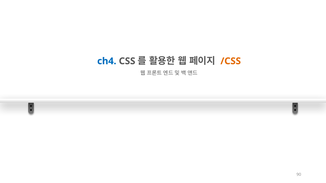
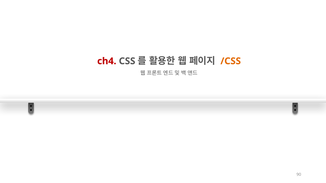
ch4 colour: blue -> red
